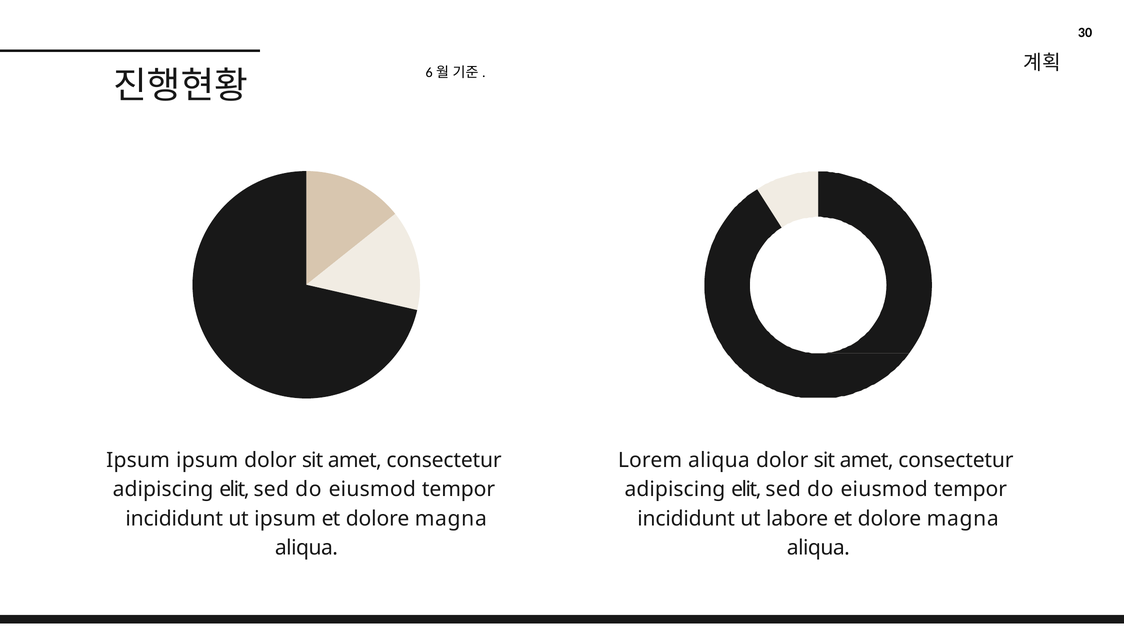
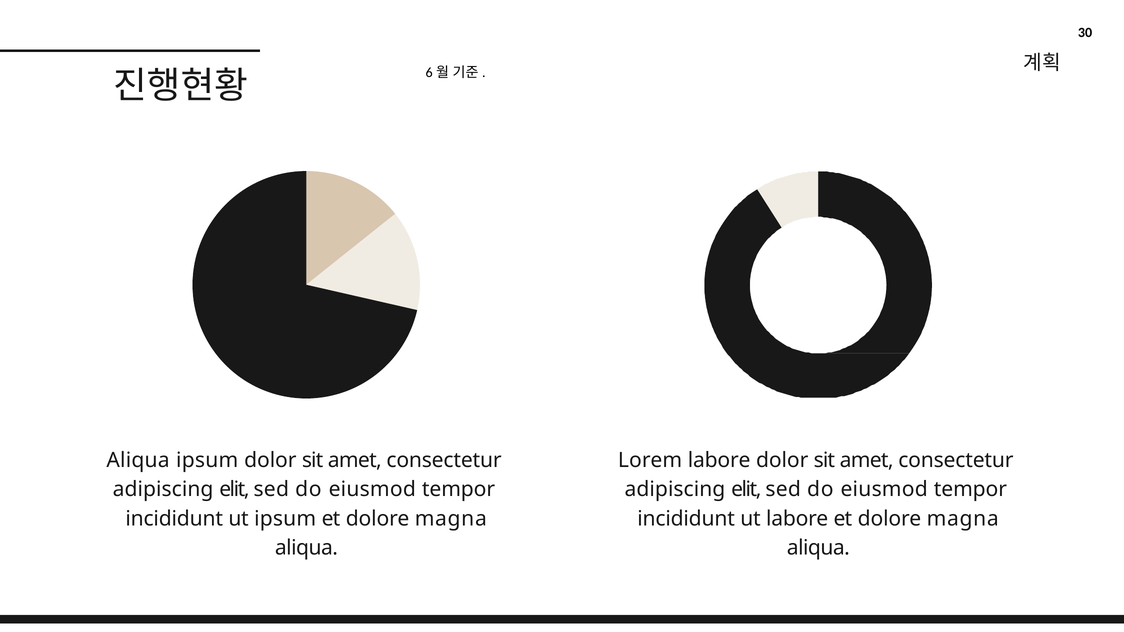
Ipsum at (138, 461): Ipsum -> Aliqua
Lorem aliqua: aliqua -> labore
